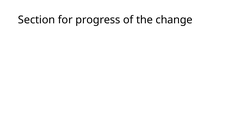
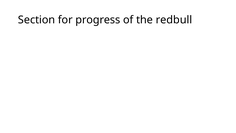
change: change -> redbull
